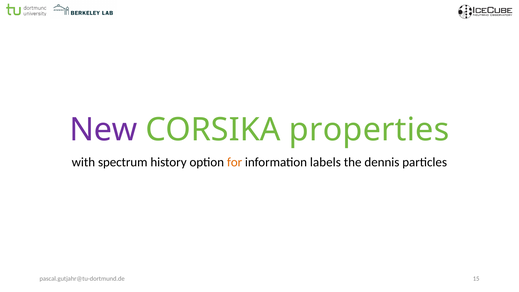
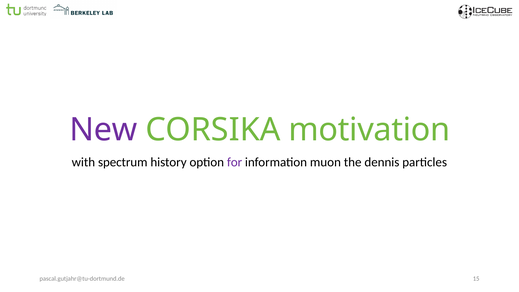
properties: properties -> motivation
for colour: orange -> purple
labels: labels -> muon
